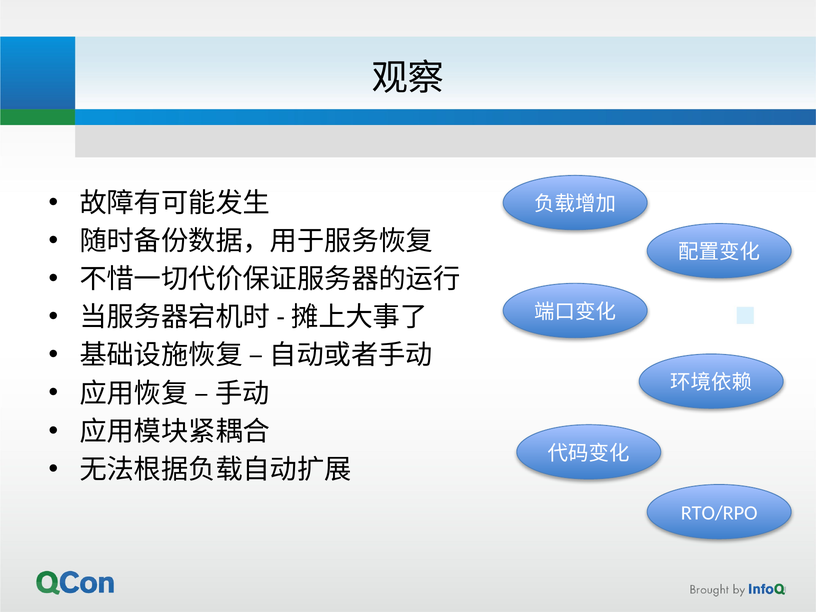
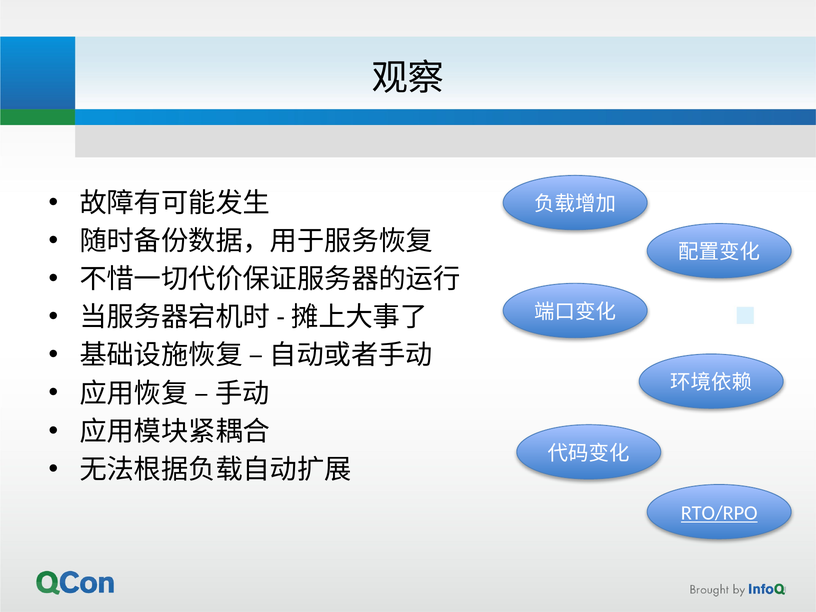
RTO/RPO underline: none -> present
